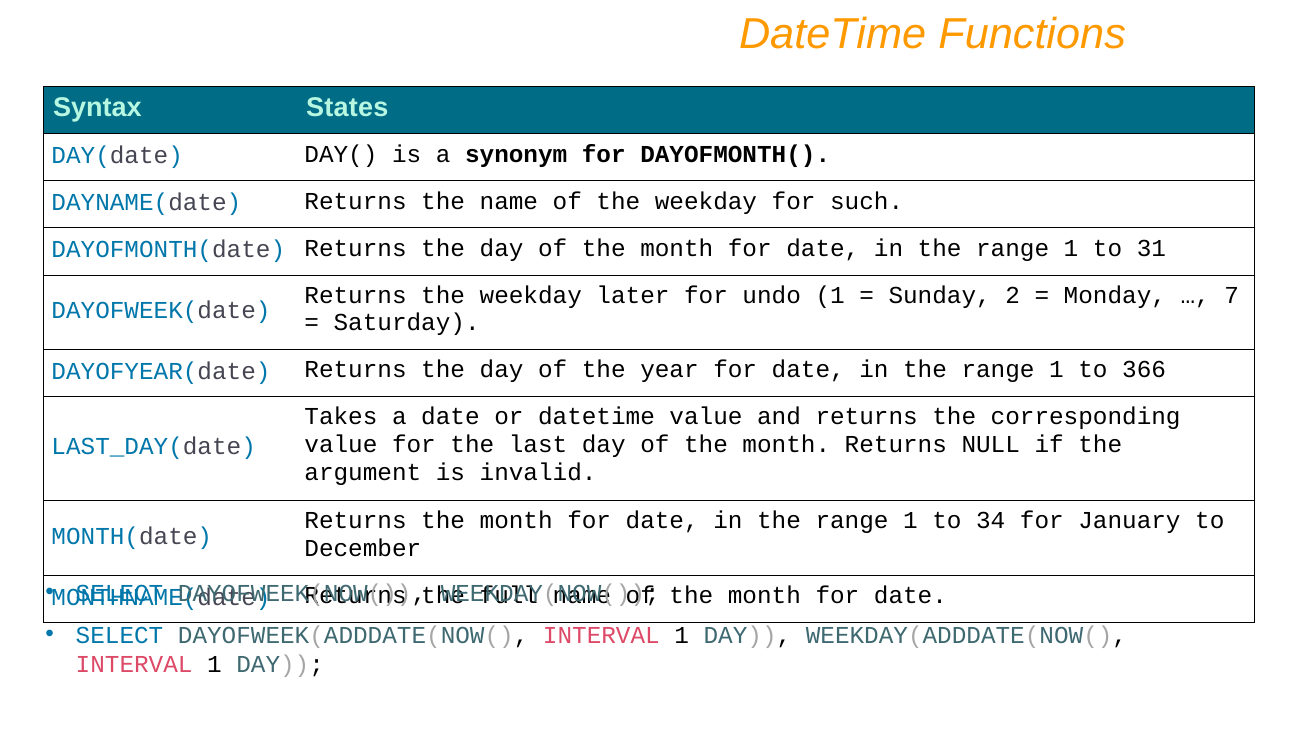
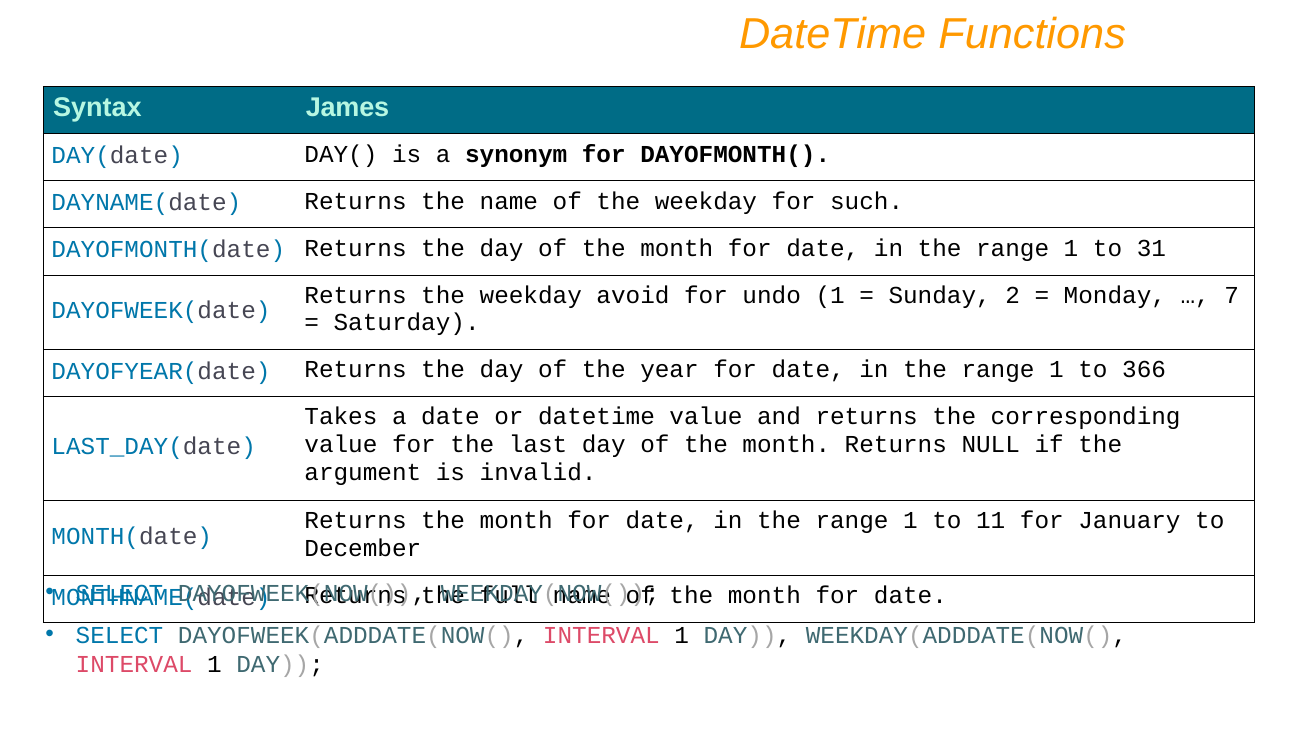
States: States -> James
later: later -> avoid
34: 34 -> 11
